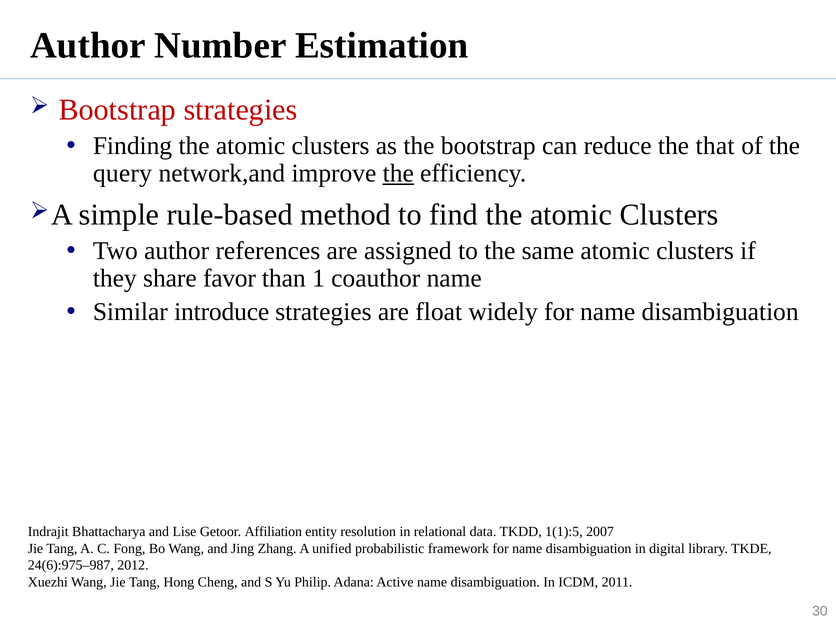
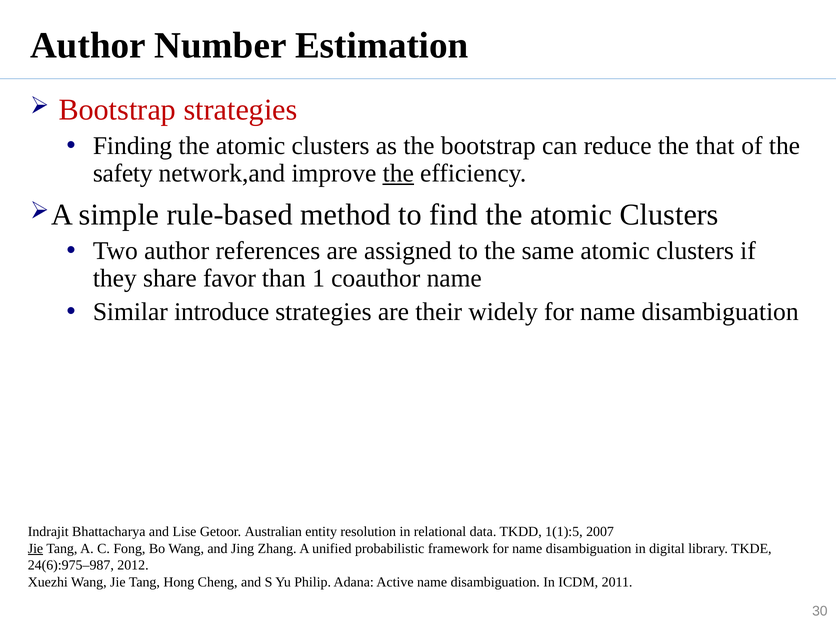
query: query -> safety
float: float -> their
Affiliation: Affiliation -> Australian
Jie at (35, 549) underline: none -> present
